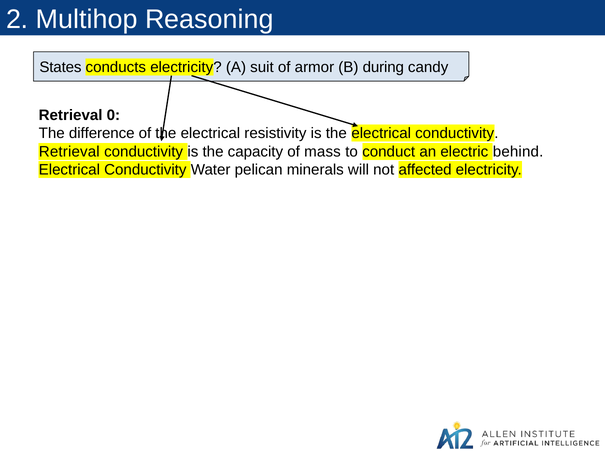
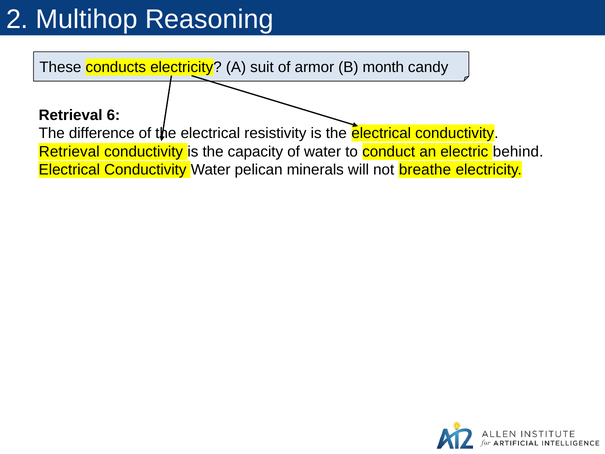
States: States -> These
during: during -> month
0: 0 -> 6
of mass: mass -> water
affected: affected -> breathe
